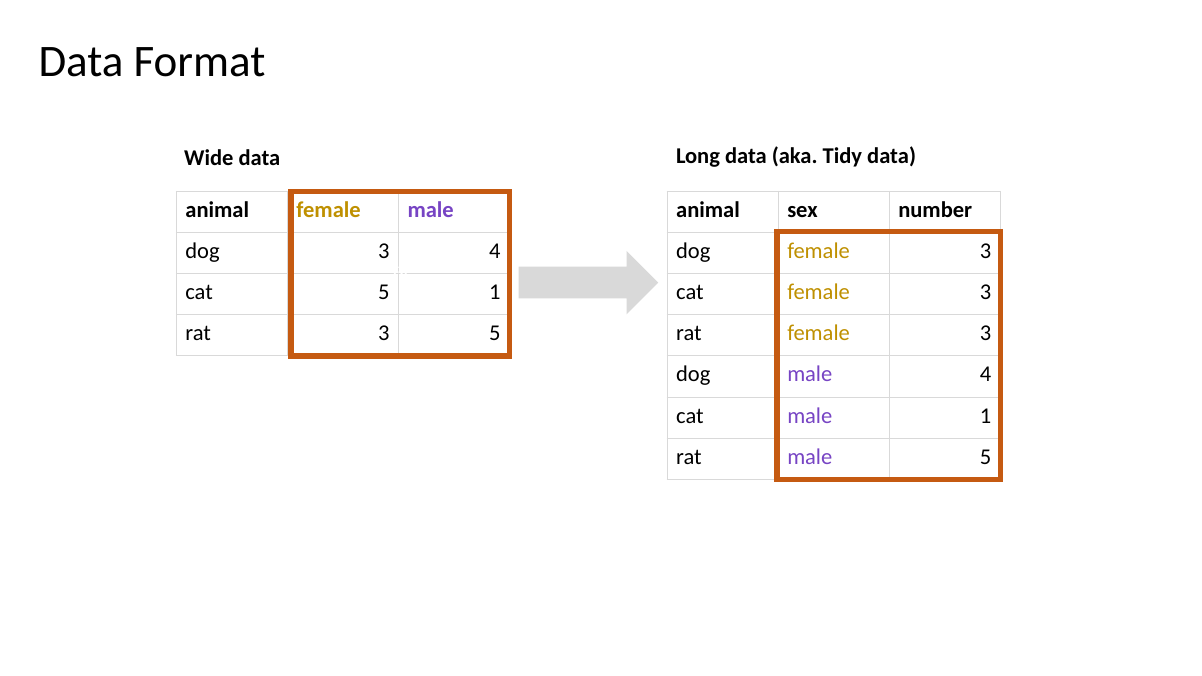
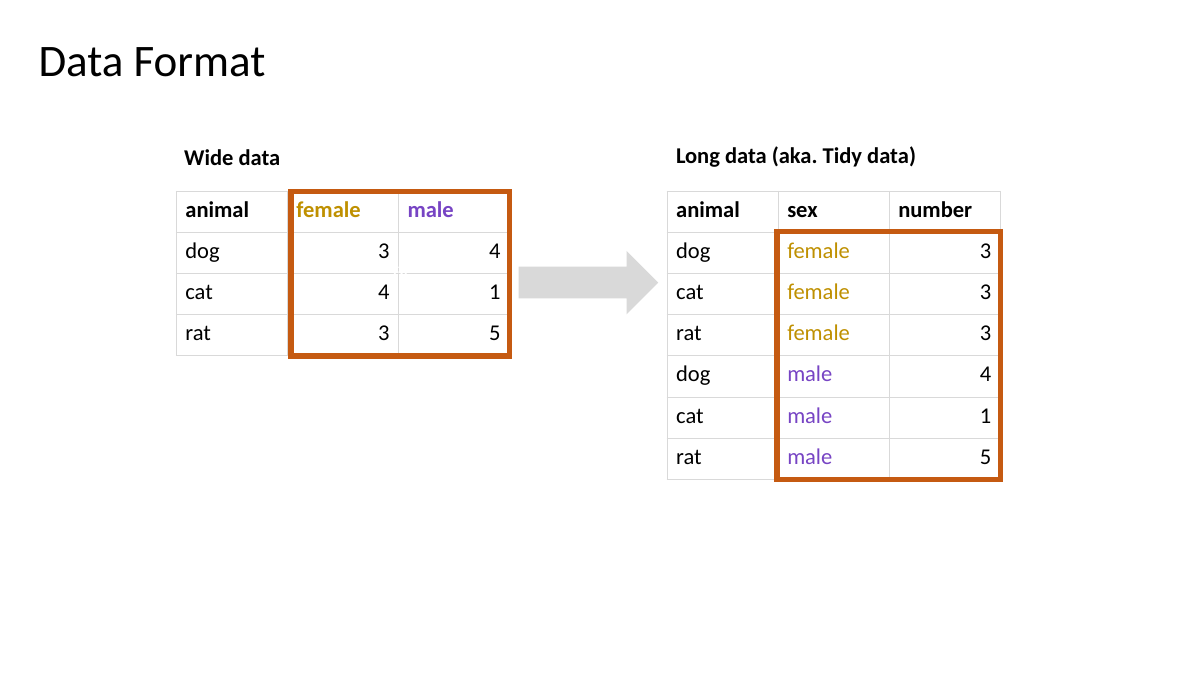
cat 5: 5 -> 4
